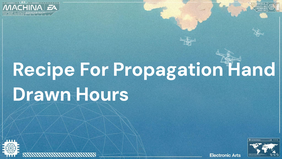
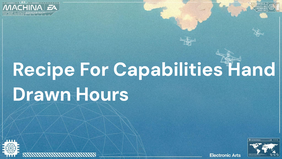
Propagation: Propagation -> Capabilities
